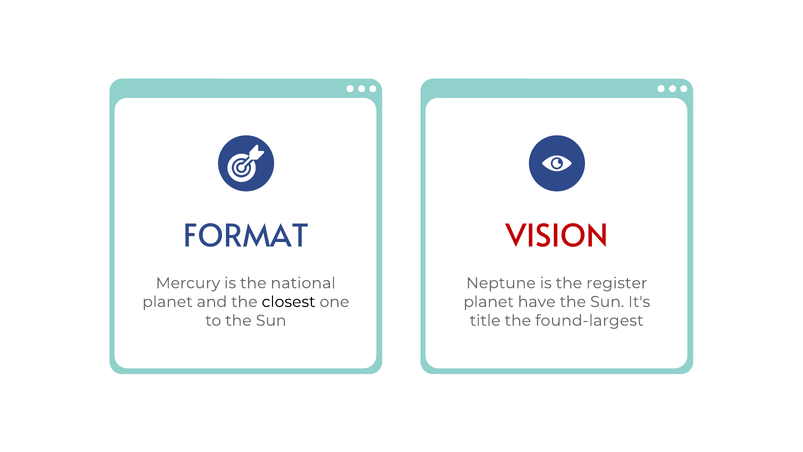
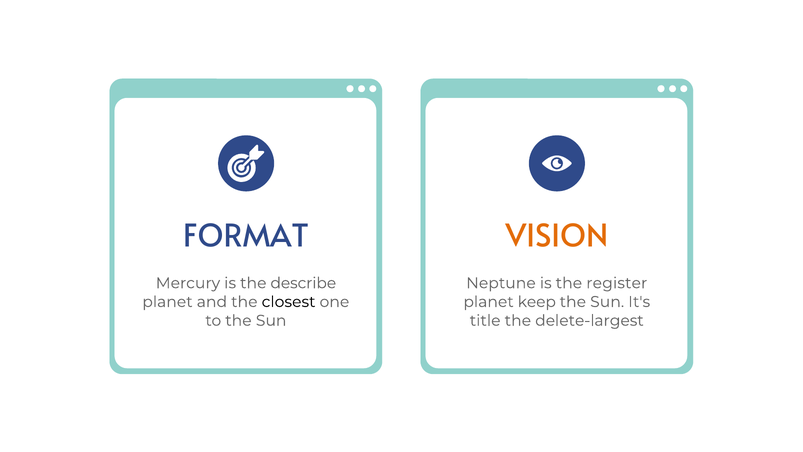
VISION colour: red -> orange
national: national -> describe
have: have -> keep
found-largest: found-largest -> delete-largest
